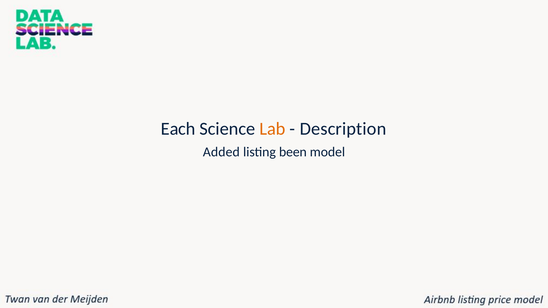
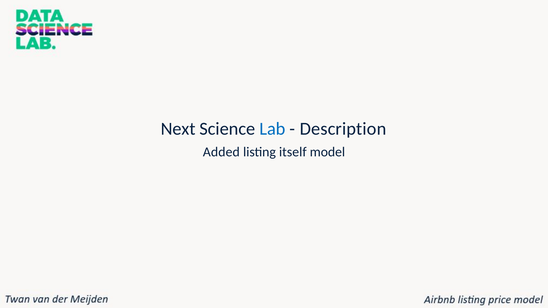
Each: Each -> Next
Lab colour: orange -> blue
been: been -> itself
